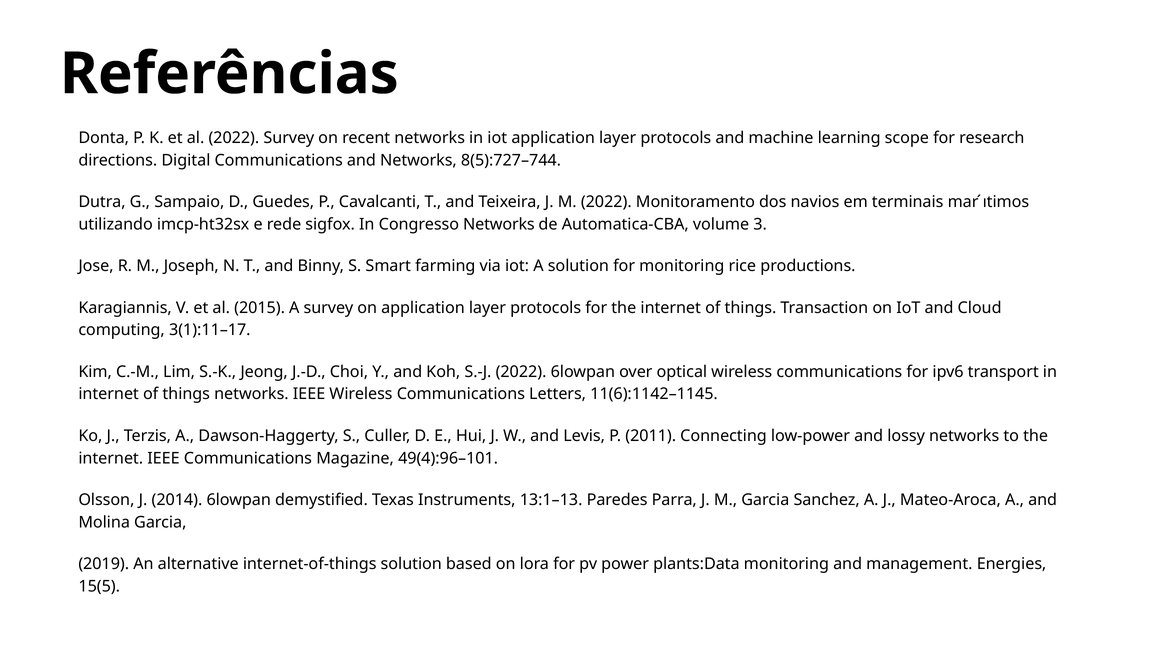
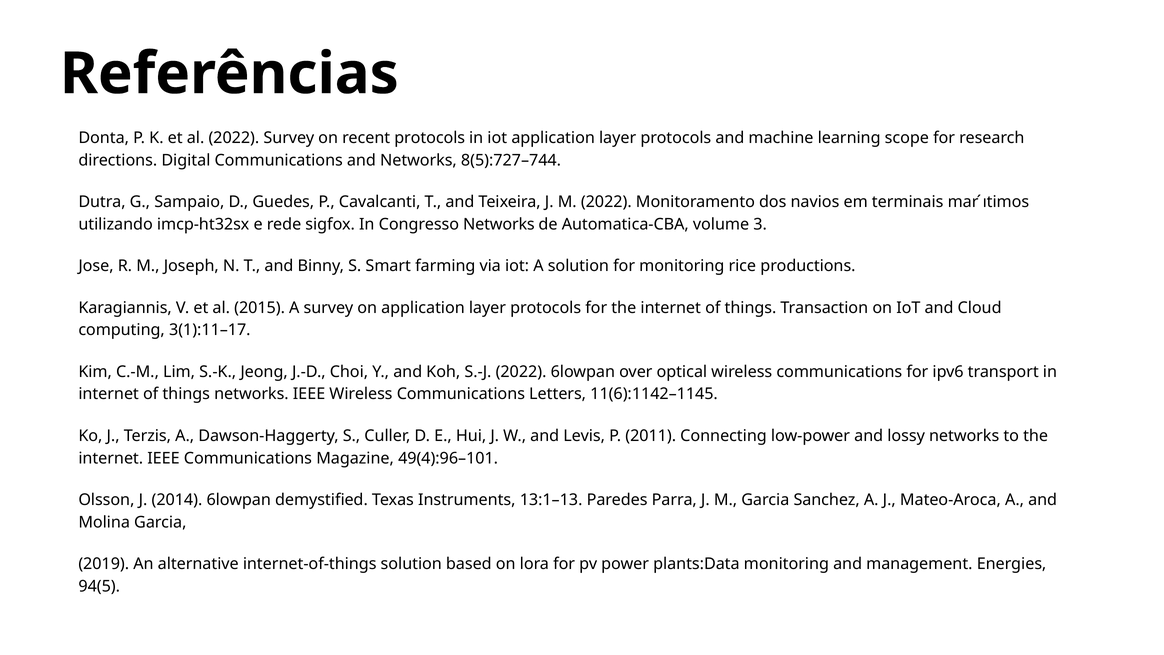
recent networks: networks -> protocols
15(5: 15(5 -> 94(5
